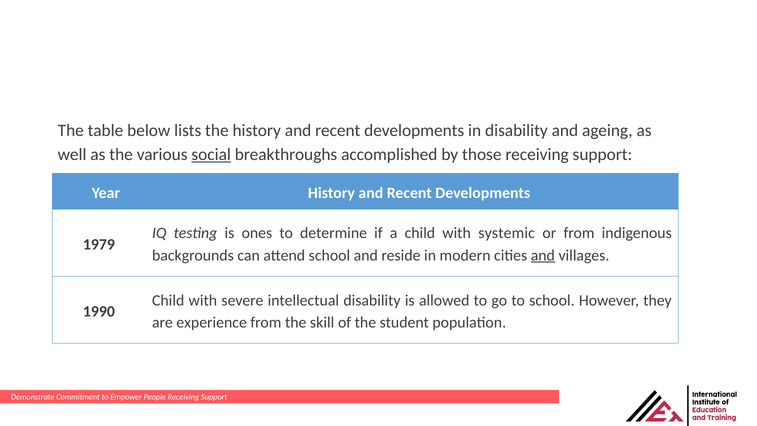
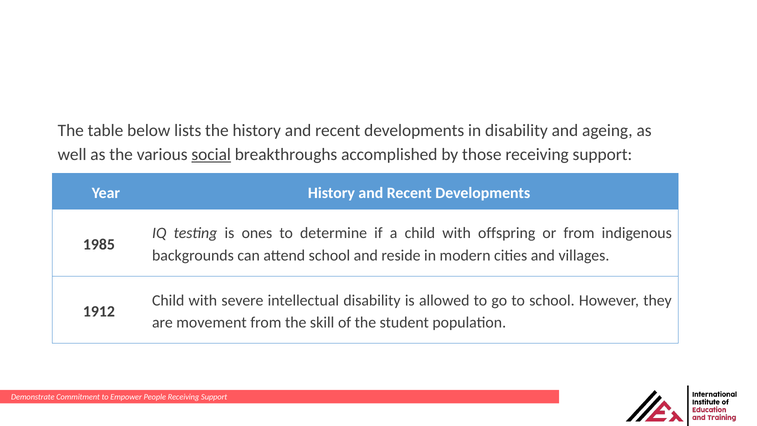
systemic: systemic -> offspring
1979: 1979 -> 1985
and at (543, 255) underline: present -> none
1990: 1990 -> 1912
experience: experience -> movement
